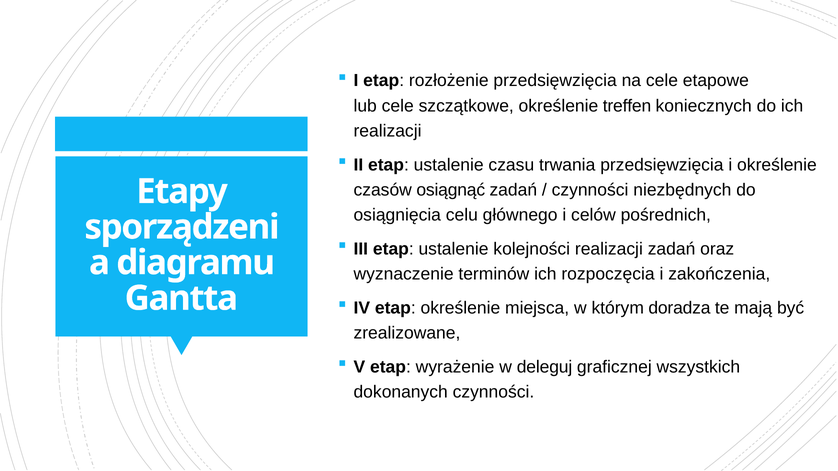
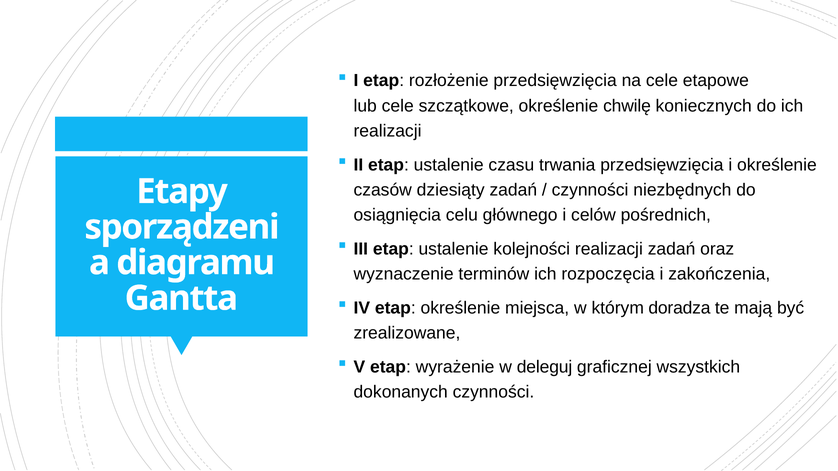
treffen: treffen -> chwilę
osiągnąć: osiągnąć -> dziesiąty
